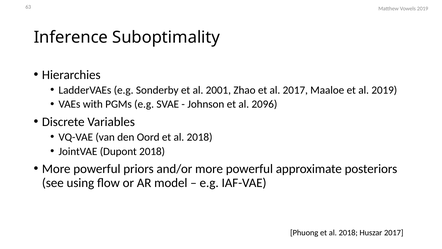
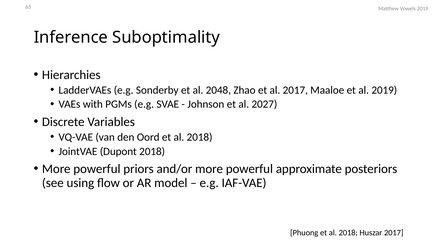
2001: 2001 -> 2048
2096: 2096 -> 2027
